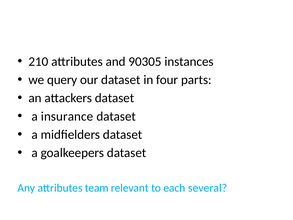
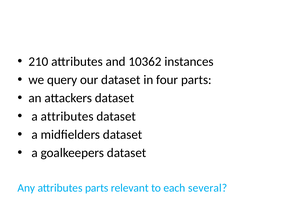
90305: 90305 -> 10362
a insurance: insurance -> attributes
attributes team: team -> parts
